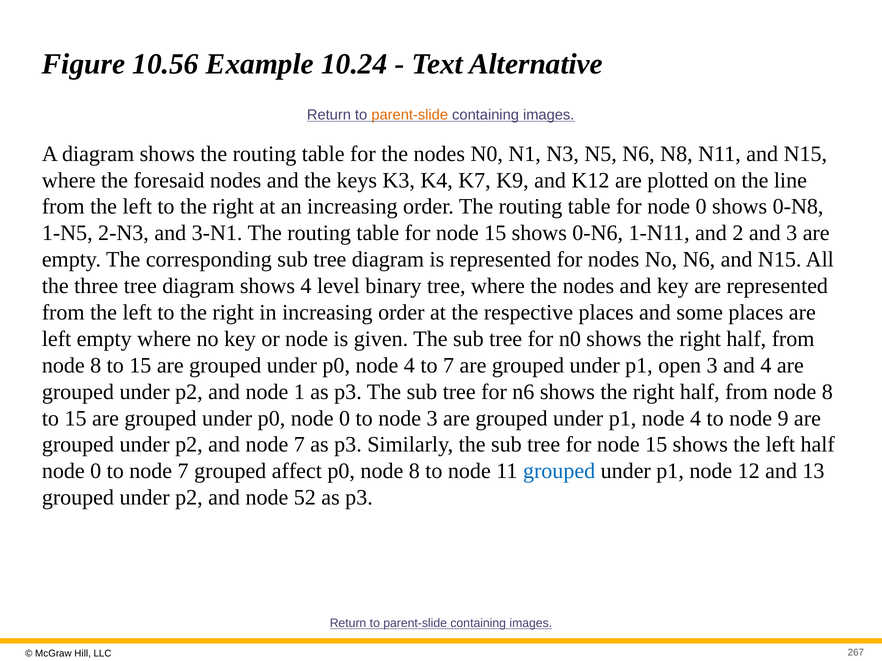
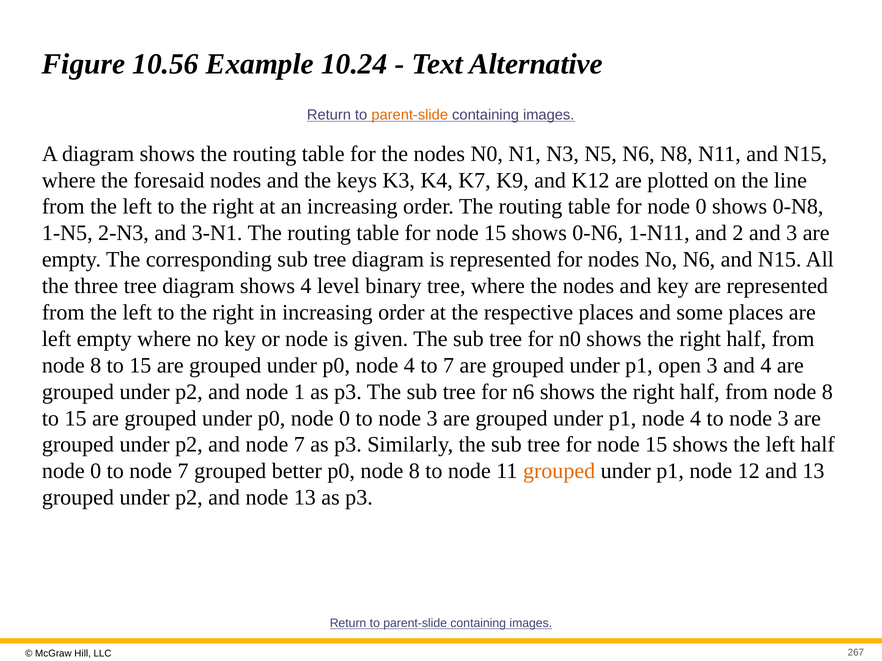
4 to node 9: 9 -> 3
affect: affect -> better
grouped at (559, 471) colour: blue -> orange
node 52: 52 -> 13
